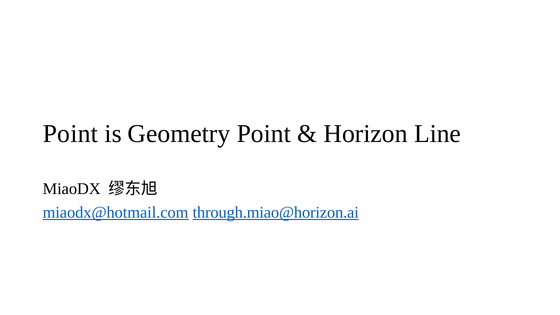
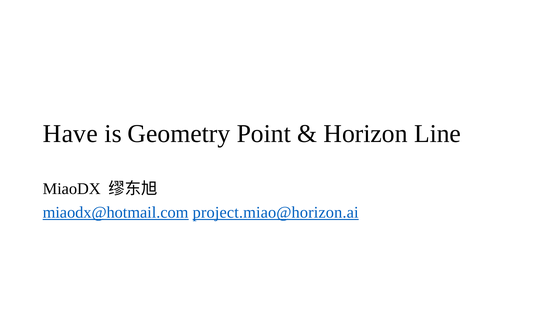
Point at (70, 134): Point -> Have
through.miao@horizon.ai: through.miao@horizon.ai -> project.miao@horizon.ai
